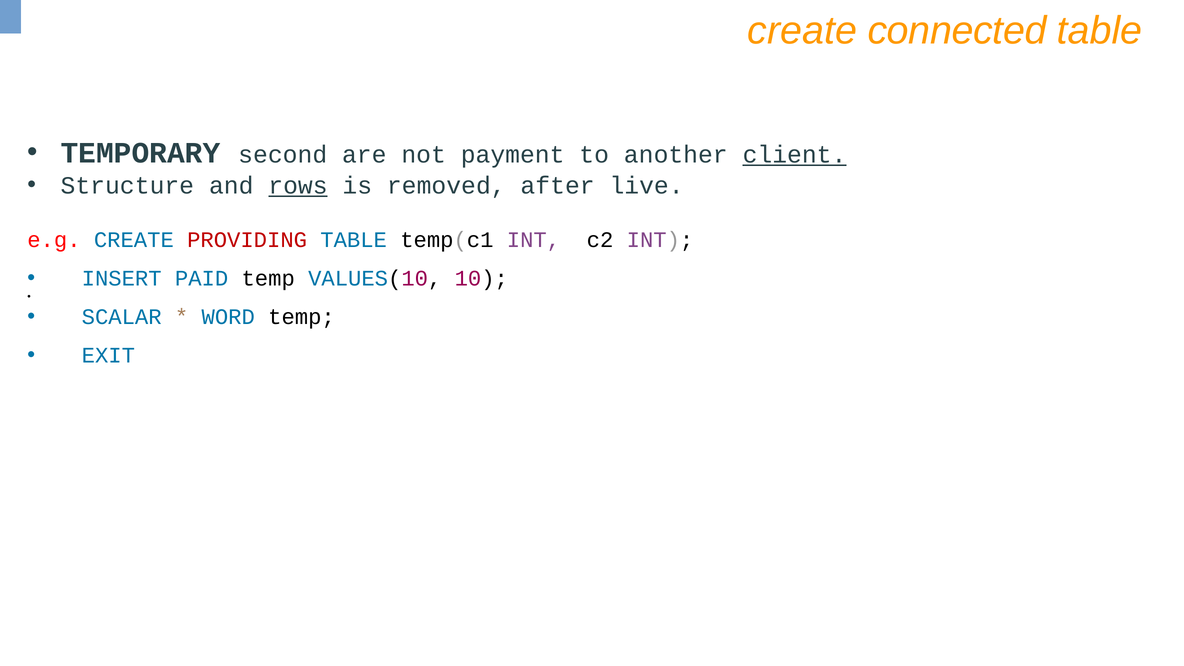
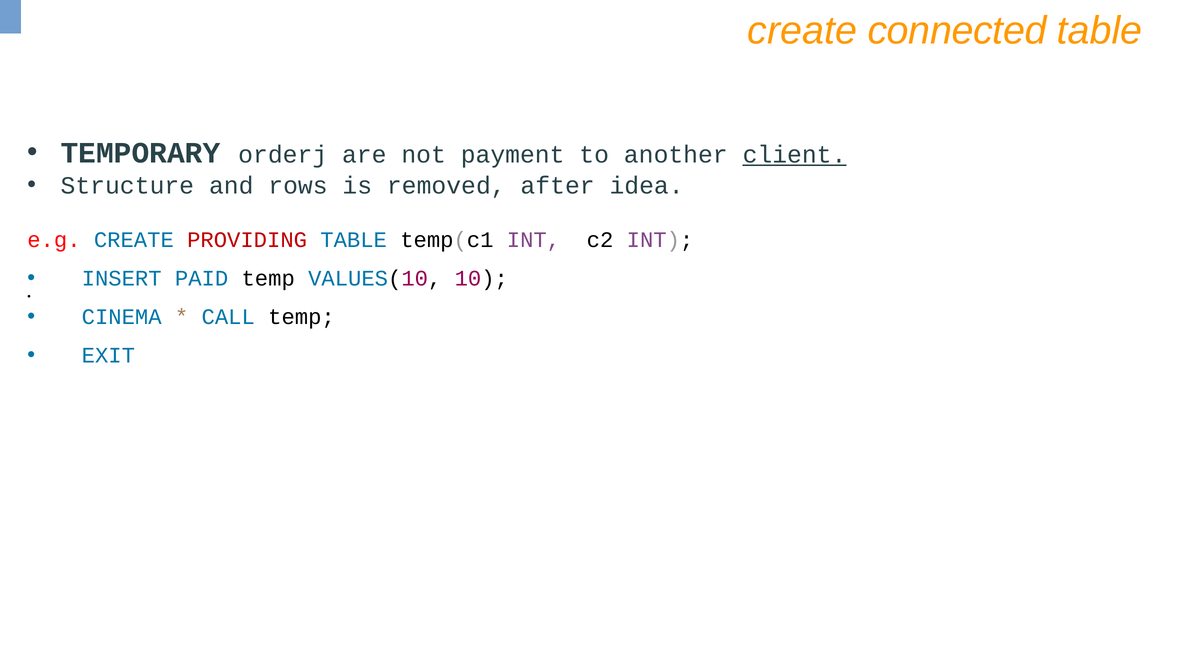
second: second -> orderj
rows underline: present -> none
live: live -> idea
SCALAR: SCALAR -> CINEMA
WORD: WORD -> CALL
